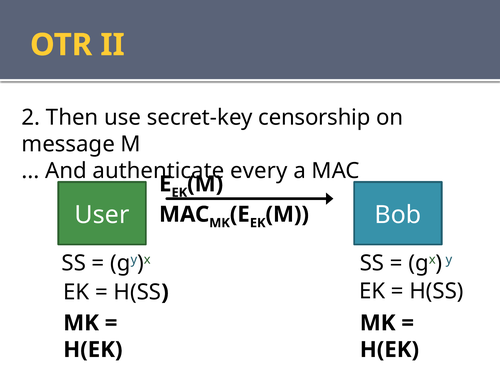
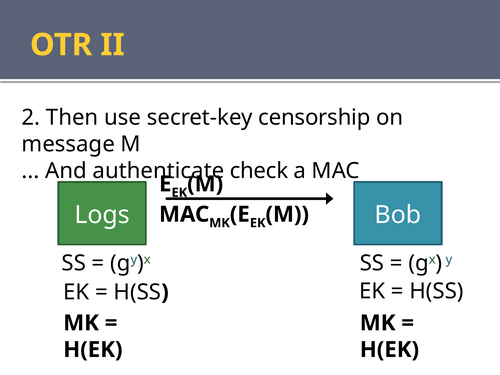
every: every -> check
User: User -> Logs
